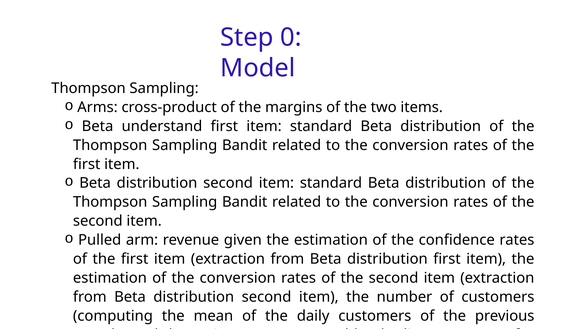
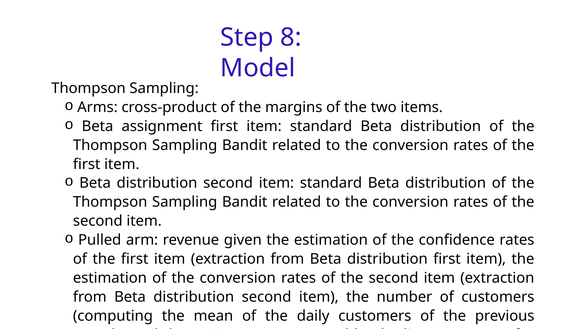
0: 0 -> 8
Beta understand: understand -> assignment
